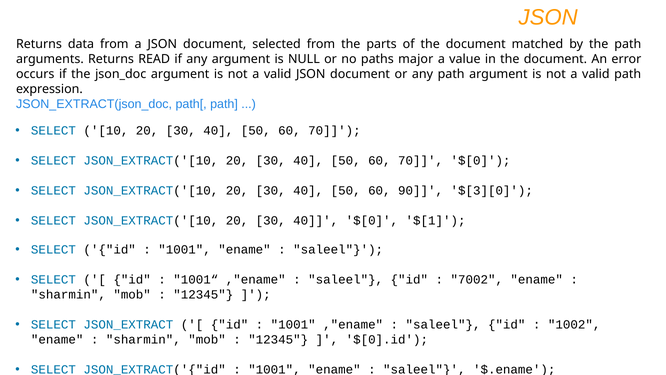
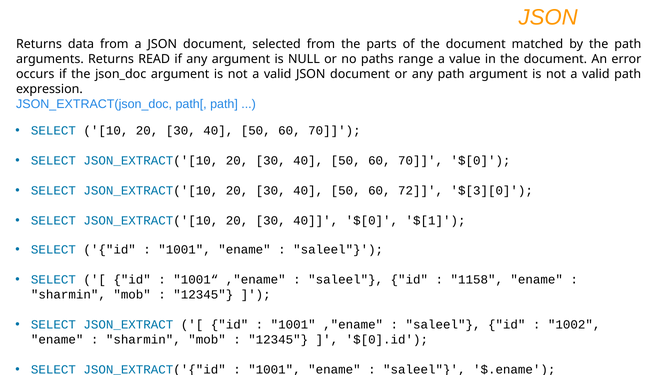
major: major -> range
90: 90 -> 72
7002: 7002 -> 1158
